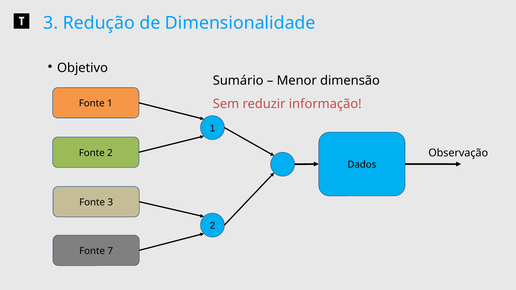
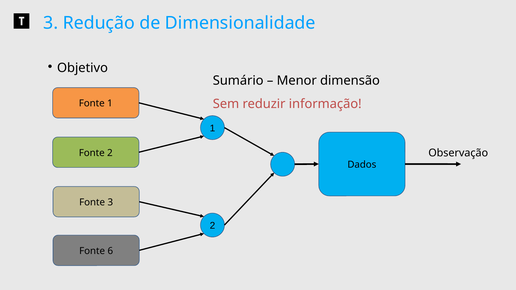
7: 7 -> 6
